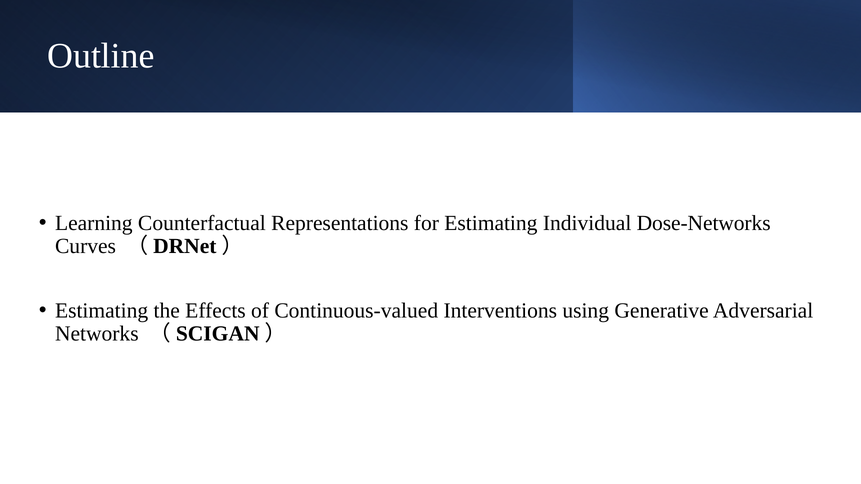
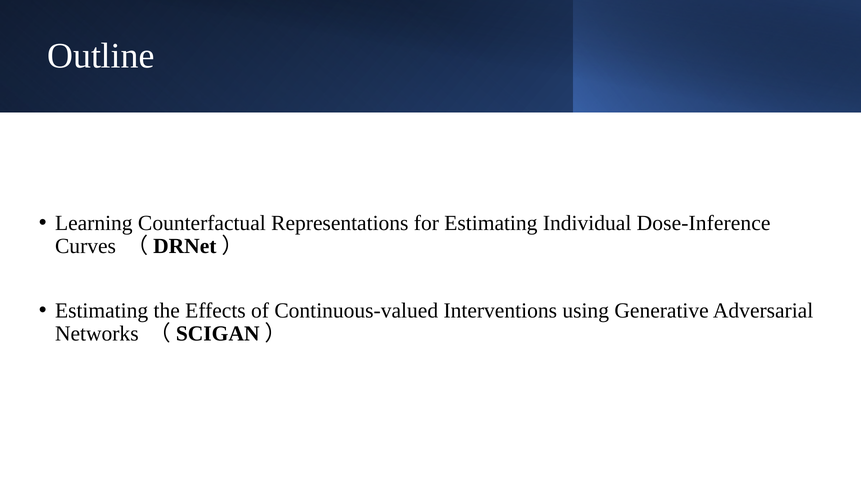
Dose-Networks: Dose-Networks -> Dose-Inference
